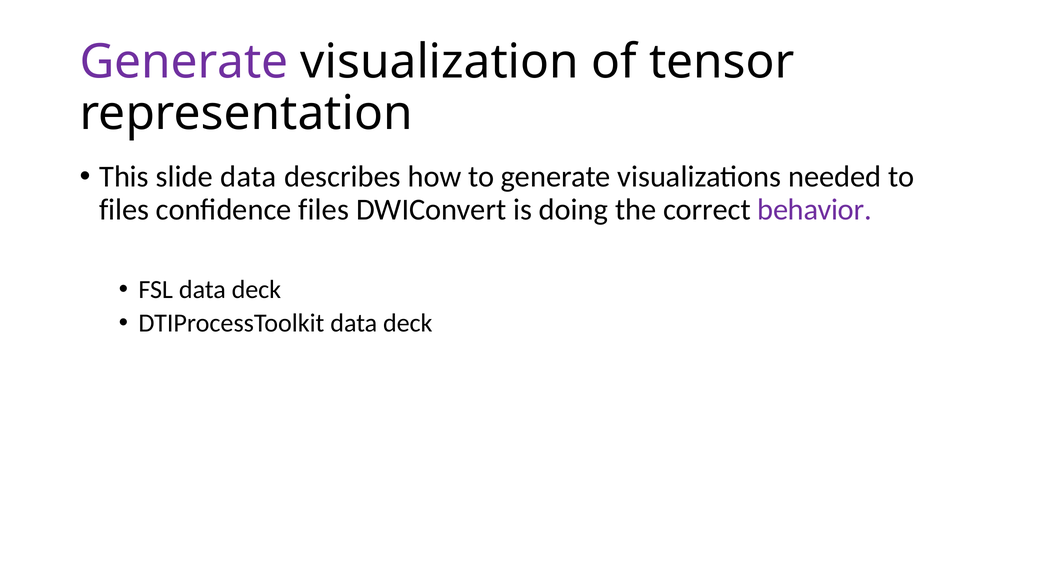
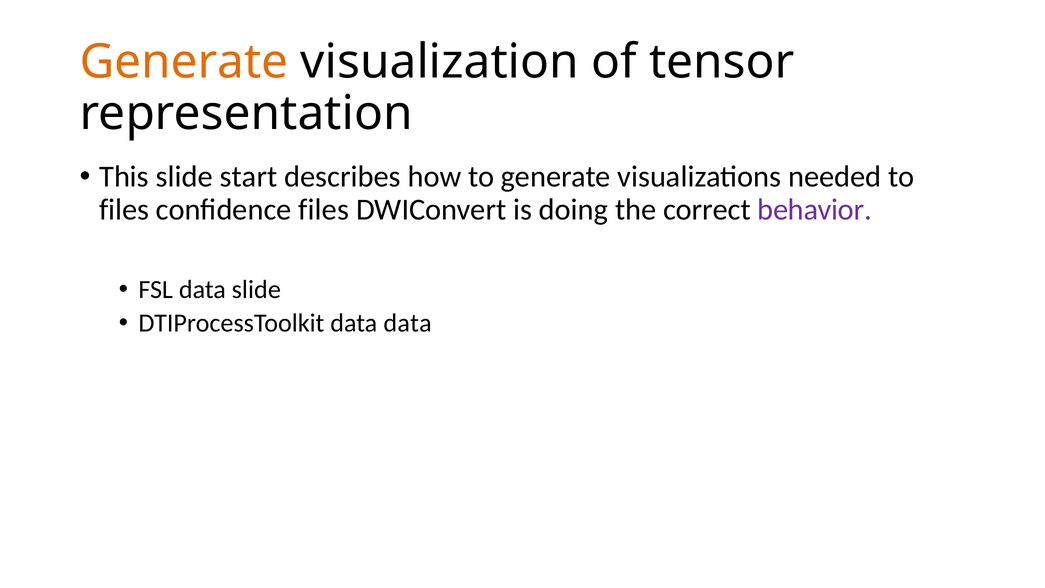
Generate at (184, 62) colour: purple -> orange
slide data: data -> start
FSL data deck: deck -> slide
DTIProcessToolkit data deck: deck -> data
